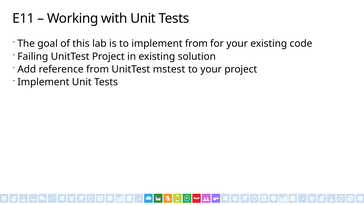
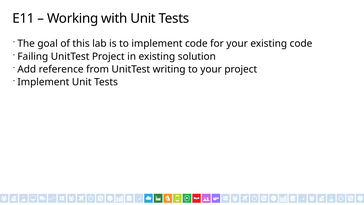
implement from: from -> code
mstest: mstest -> writing
